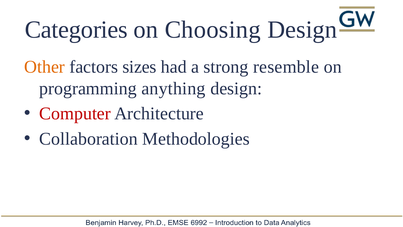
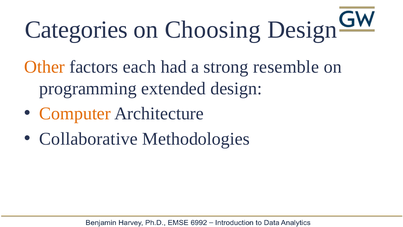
sizes: sizes -> each
anything: anything -> extended
Computer colour: red -> orange
Collaboration: Collaboration -> Collaborative
